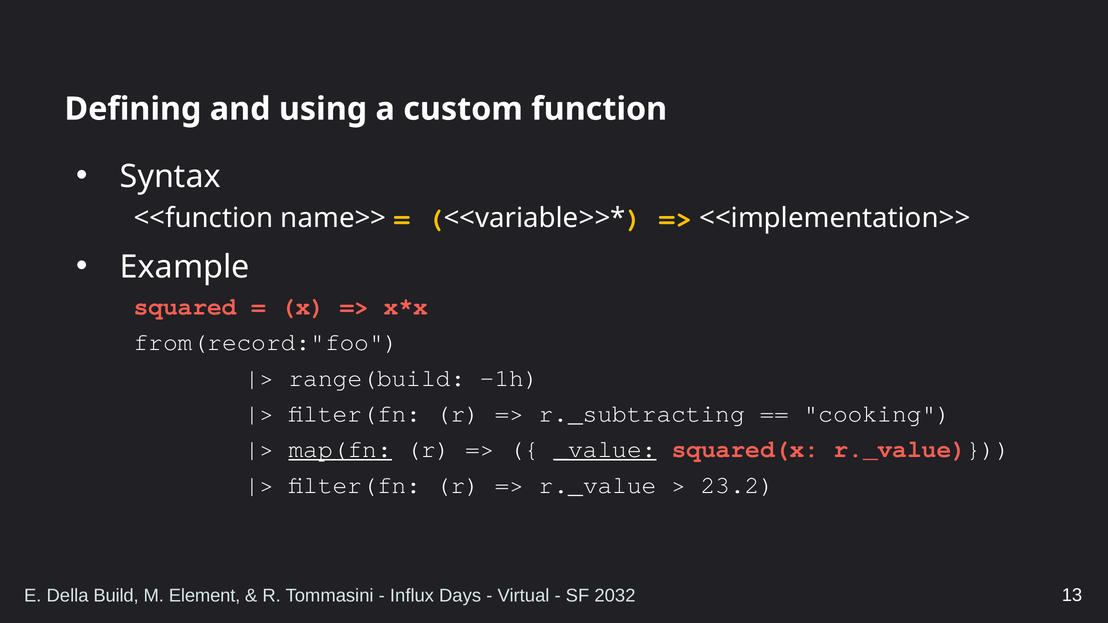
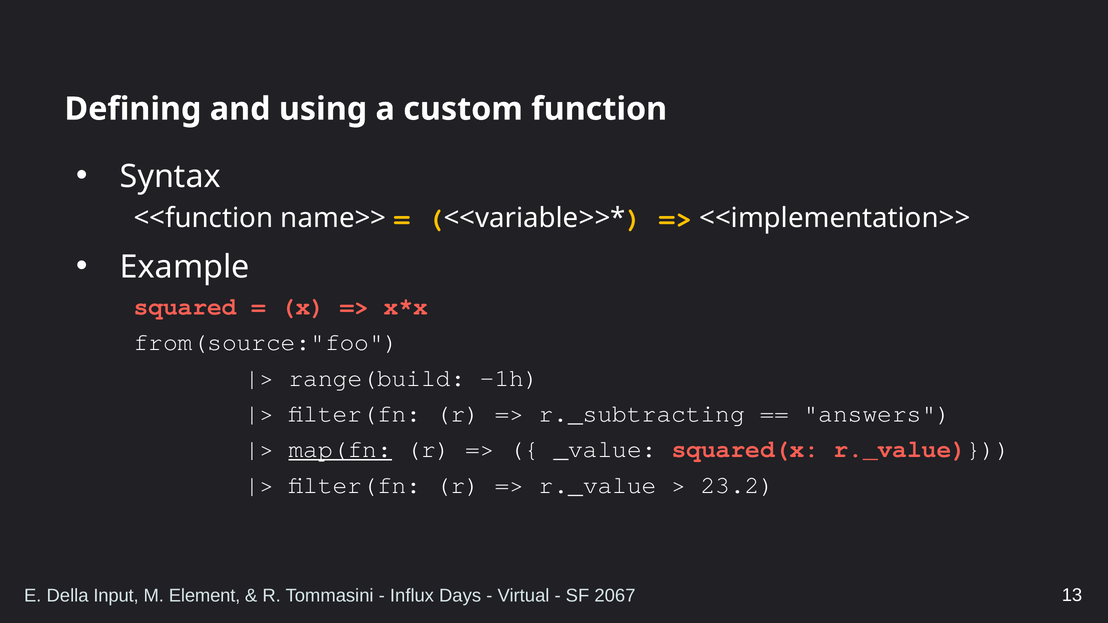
from(record:"foo: from(record:"foo -> from(source:"foo
cooking: cooking -> answers
_value underline: present -> none
Build: Build -> Input
2032: 2032 -> 2067
